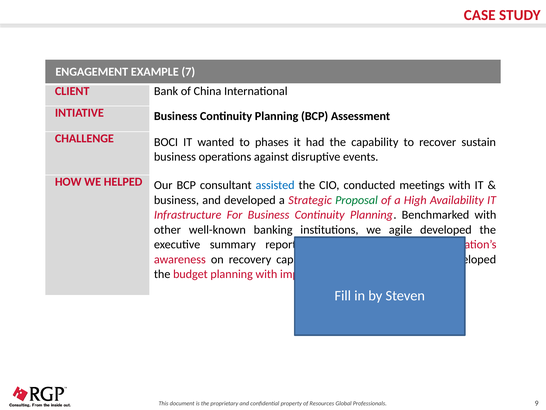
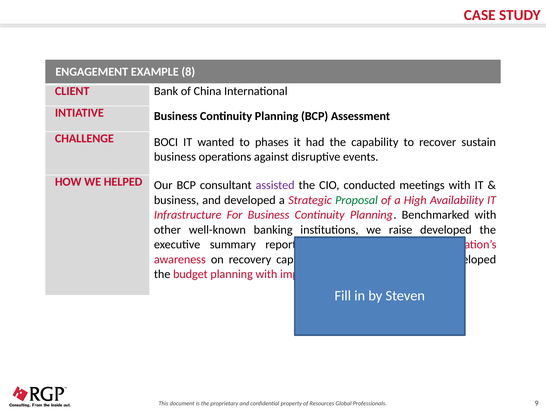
7: 7 -> 8
assisted colour: blue -> purple
we agile: agile -> raise
